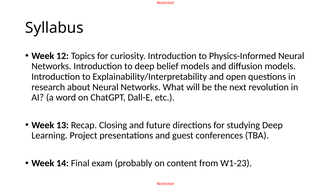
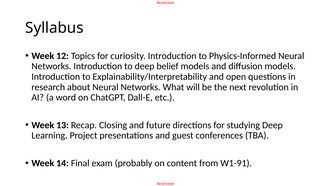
W1-23: W1-23 -> W1-91
